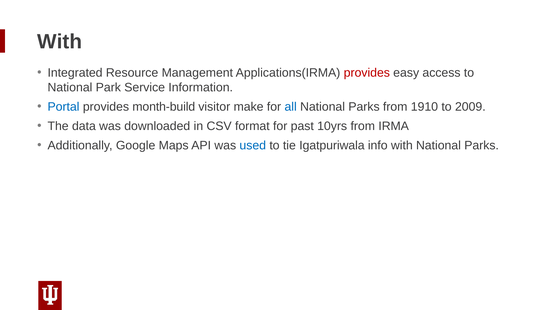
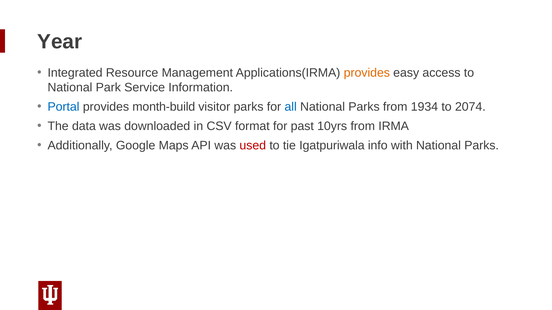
With at (60, 42): With -> Year
provides at (367, 73) colour: red -> orange
visitor make: make -> parks
1910: 1910 -> 1934
2009: 2009 -> 2074
used colour: blue -> red
